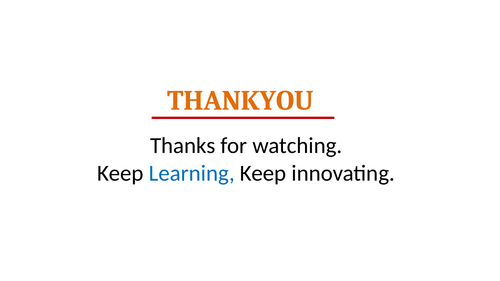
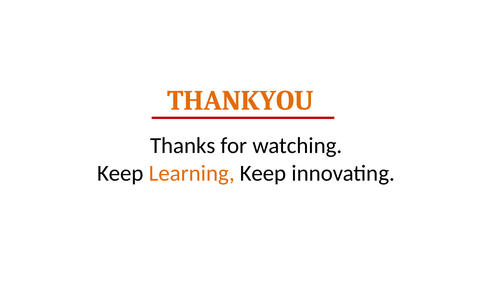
Learning colour: blue -> orange
